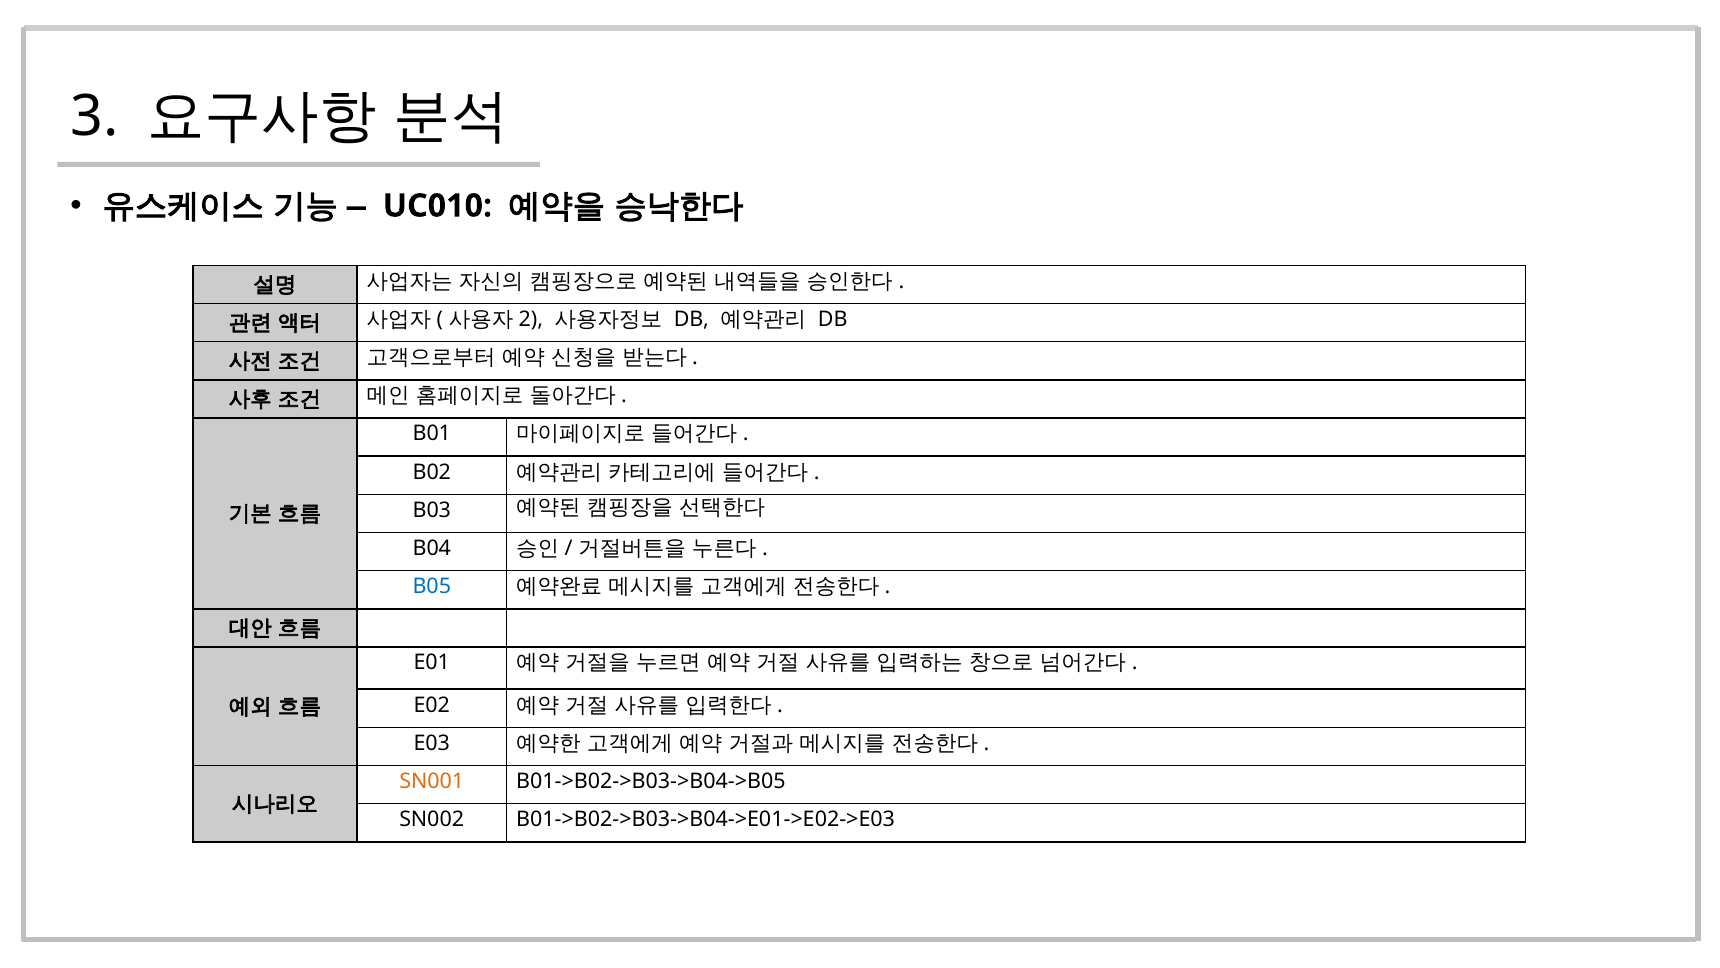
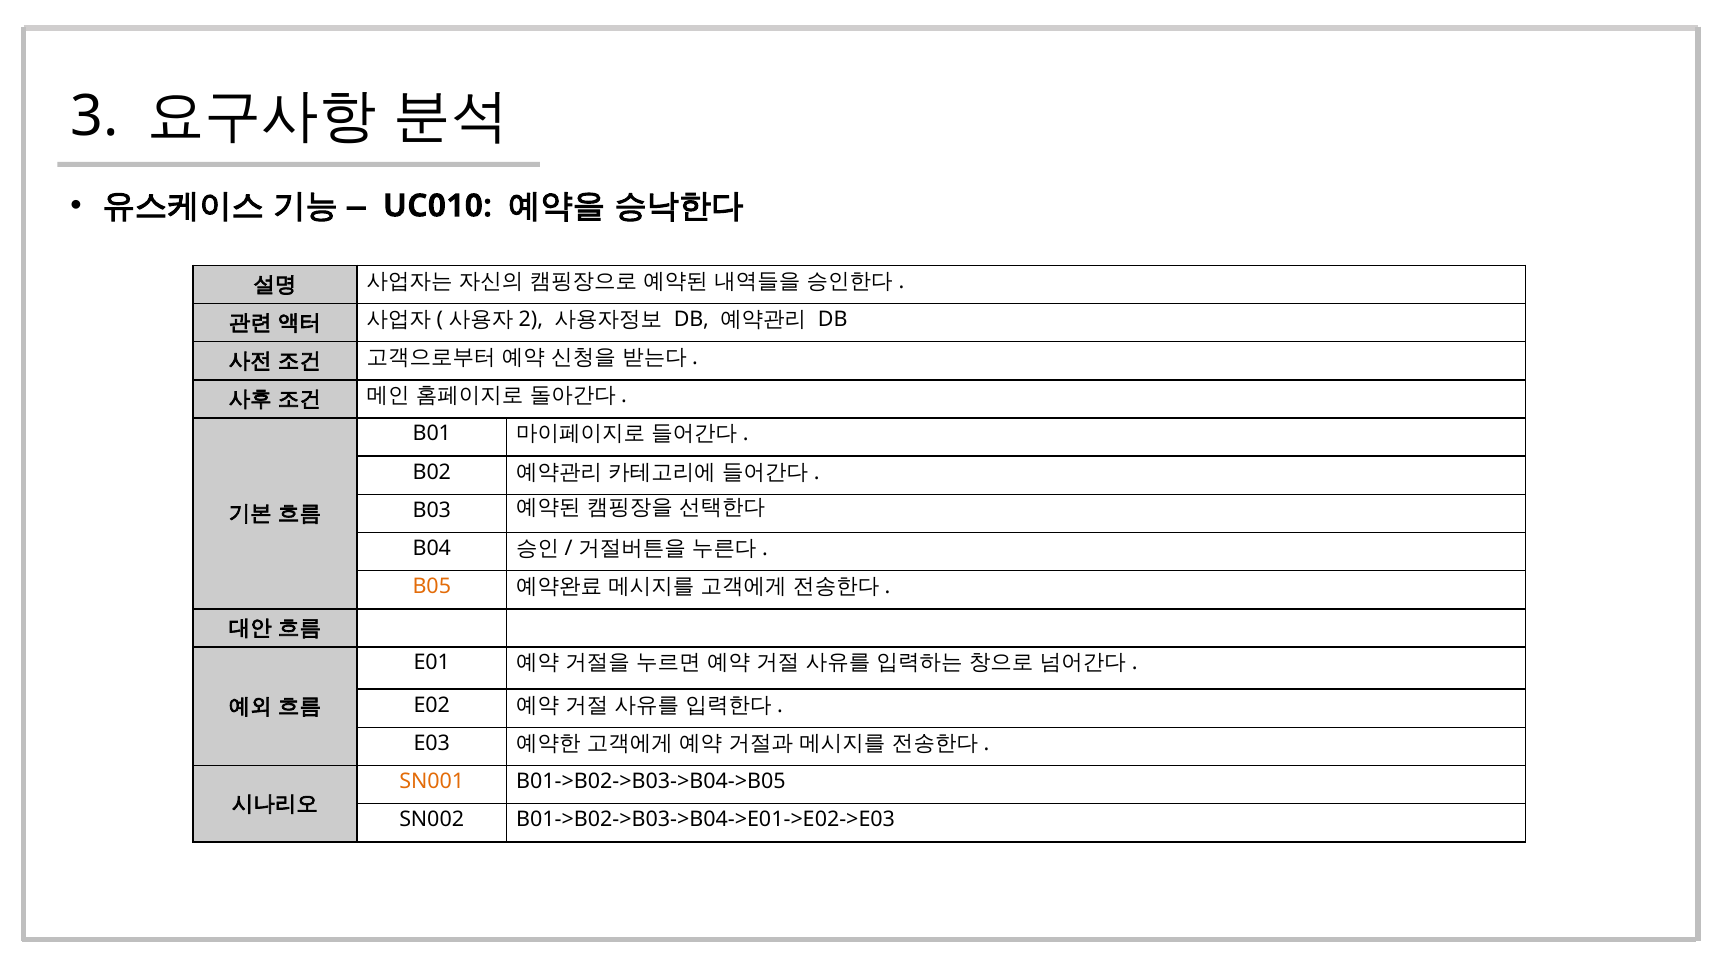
B05 colour: blue -> orange
